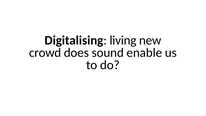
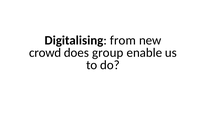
living: living -> from
sound: sound -> group
